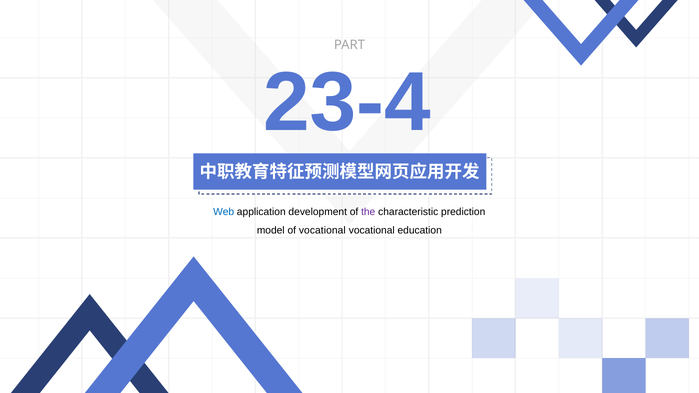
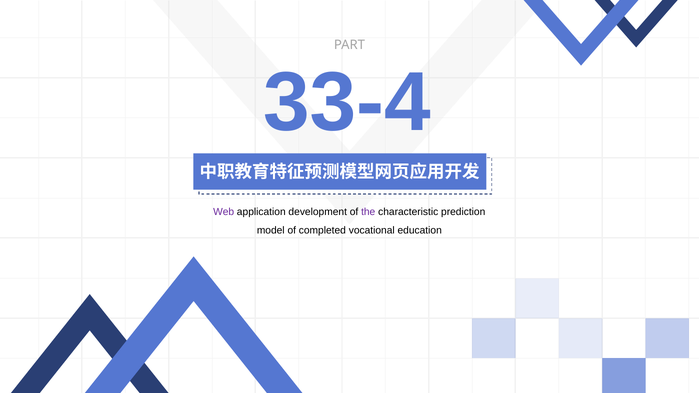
23-4: 23-4 -> 33-4
Web colour: blue -> purple
of vocational: vocational -> completed
